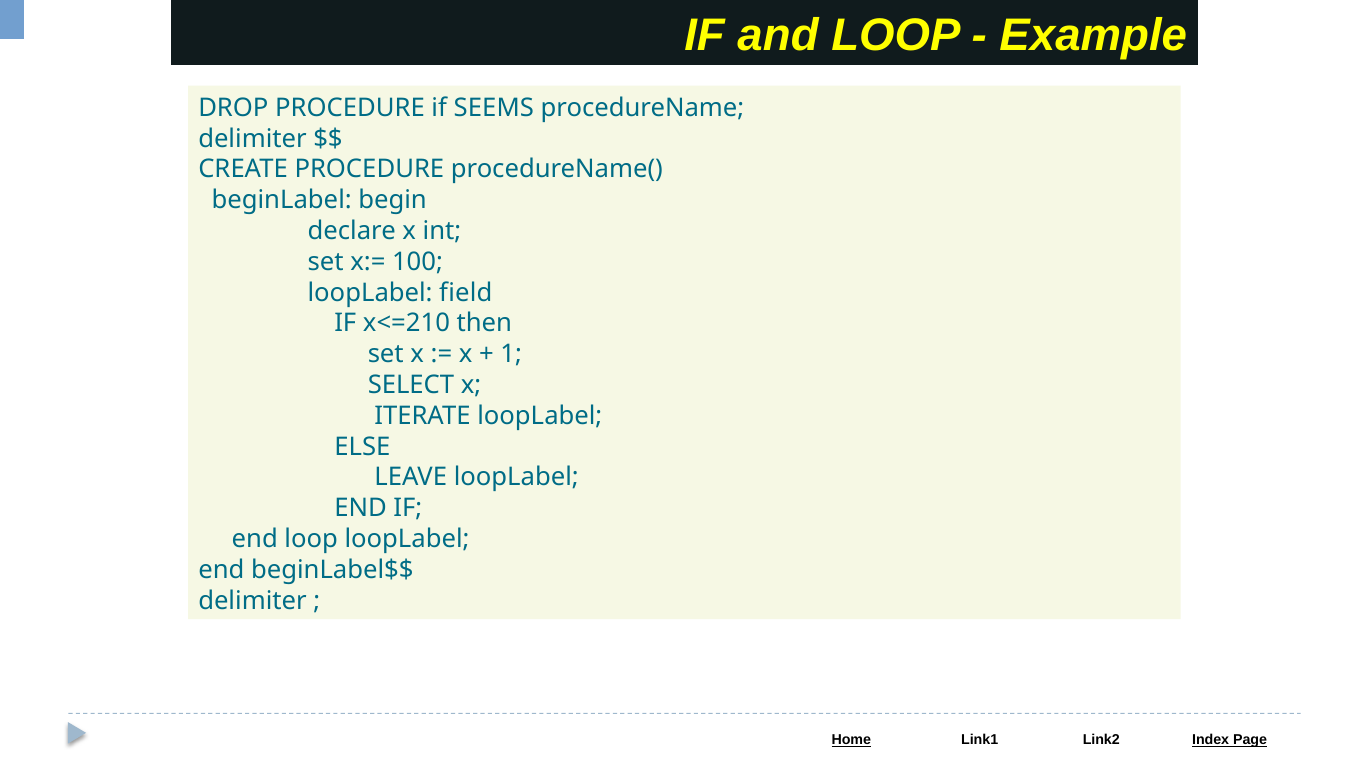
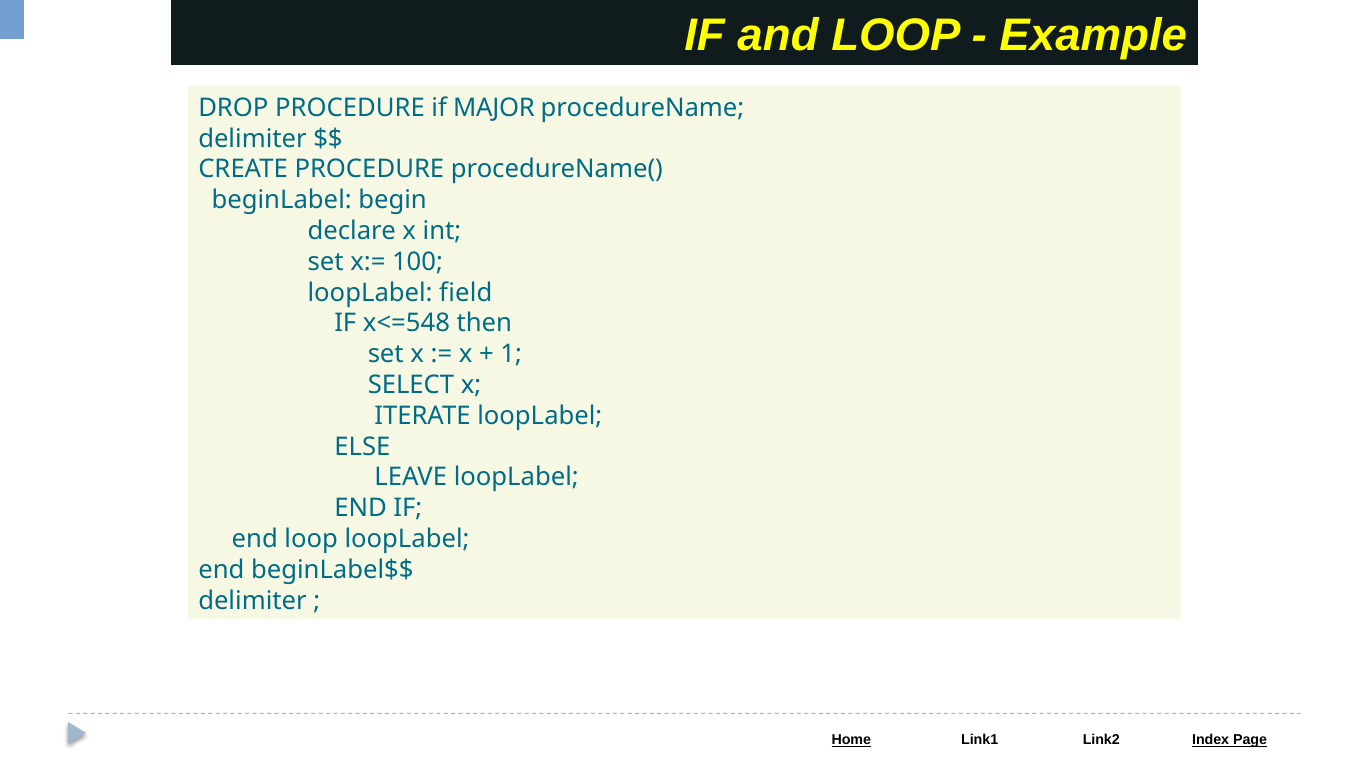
SEEMS: SEEMS -> MAJOR
x<=210: x<=210 -> x<=548
